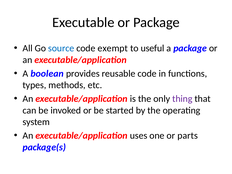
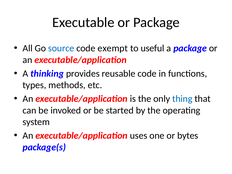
boolean: boolean -> thinking
thing colour: purple -> blue
parts: parts -> bytes
